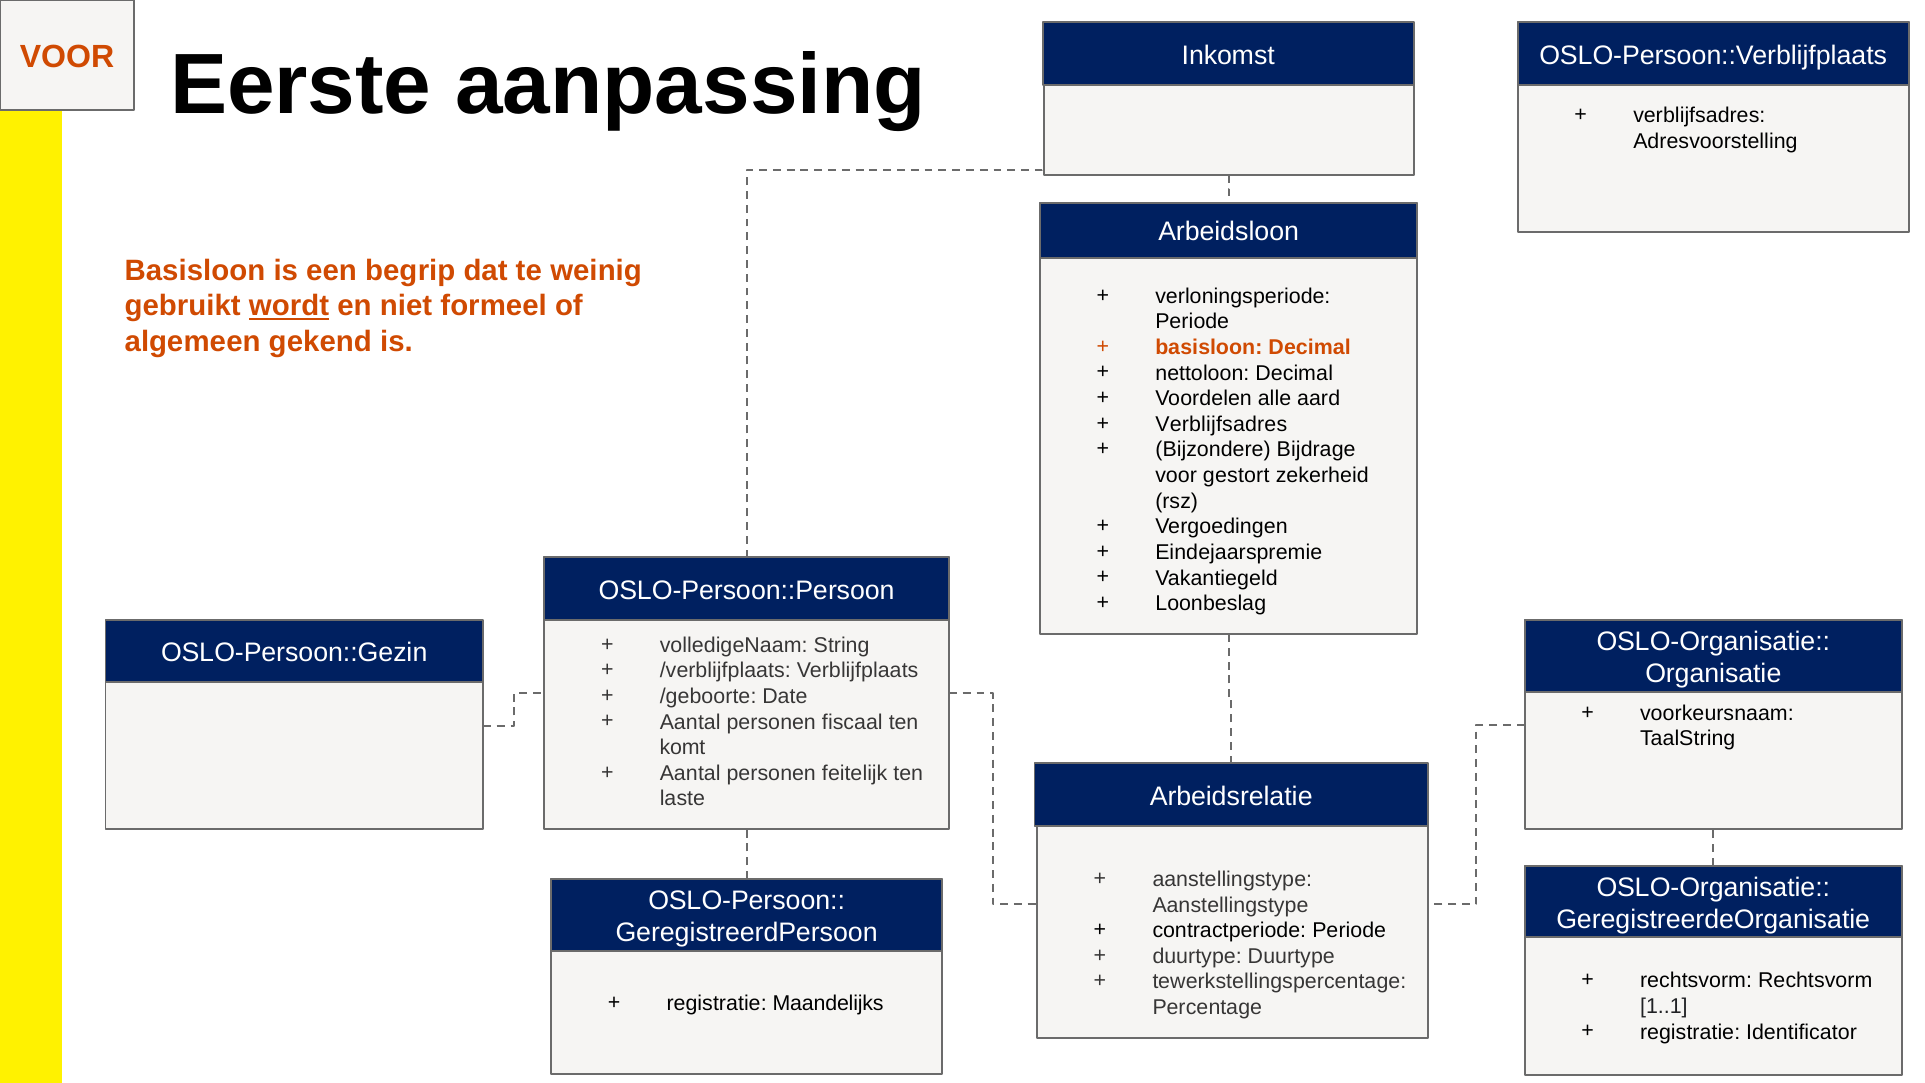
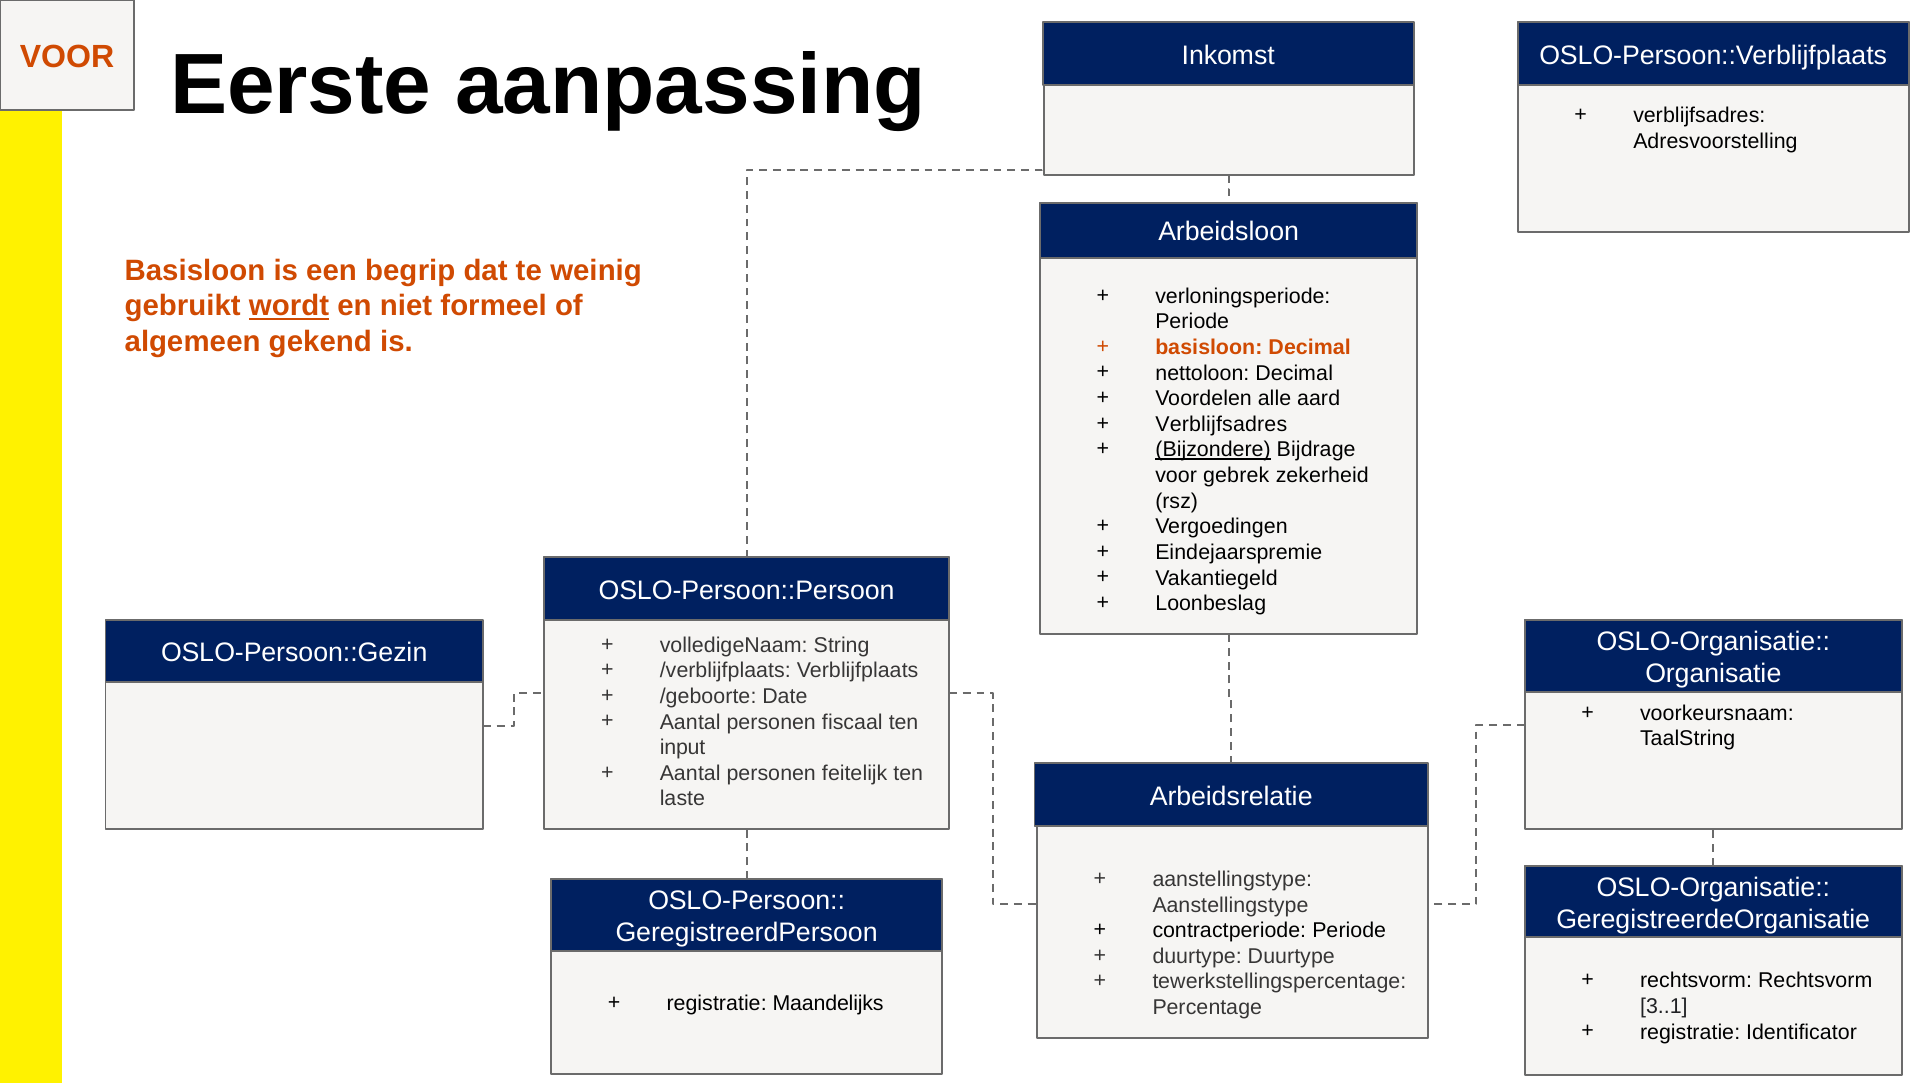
Bijzondere underline: none -> present
gestort: gestort -> gebrek
komt: komt -> input
1..1: 1..1 -> 3..1
